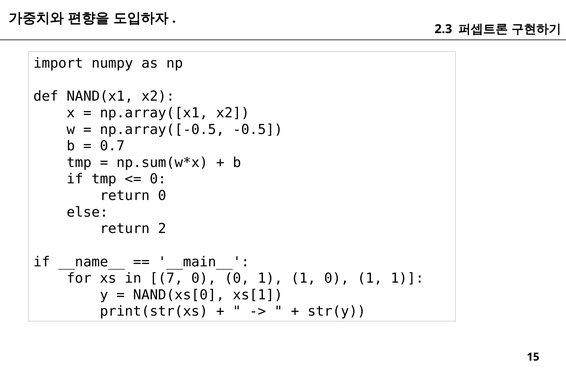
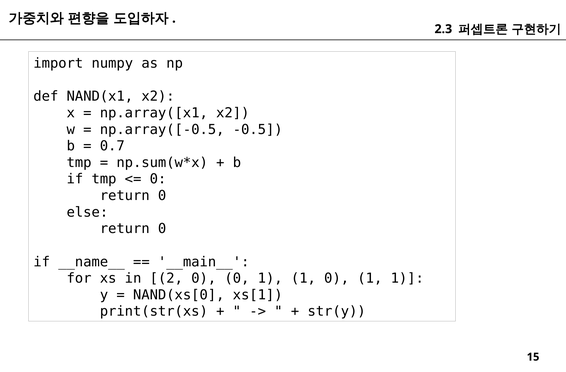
2 at (162, 229): 2 -> 0
7: 7 -> 2
